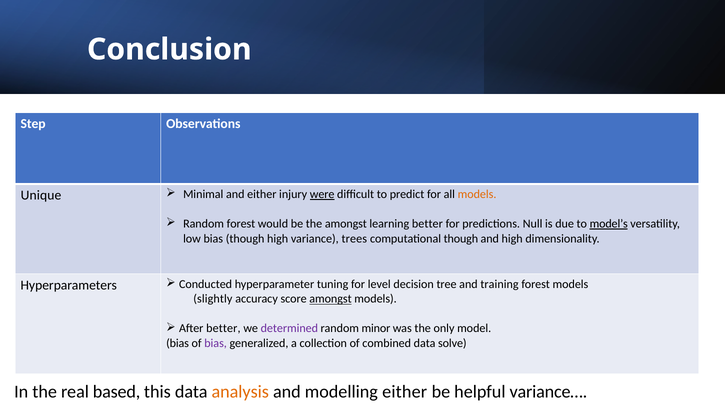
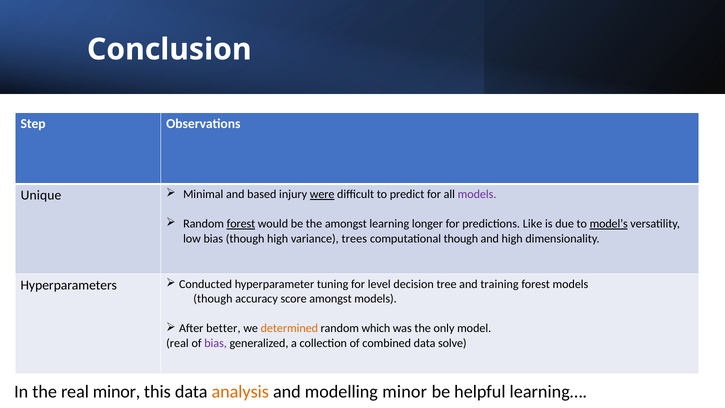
and either: either -> based
models at (477, 194) colour: orange -> purple
forest at (241, 224) underline: none -> present
learning better: better -> longer
Null: Null -> Like
slightly at (213, 299): slightly -> though
amongst at (330, 299) underline: present -> none
determined colour: purple -> orange
minor: minor -> which
bias at (178, 343): bias -> real
real based: based -> minor
modelling either: either -> minor
variance…: variance… -> learning…
